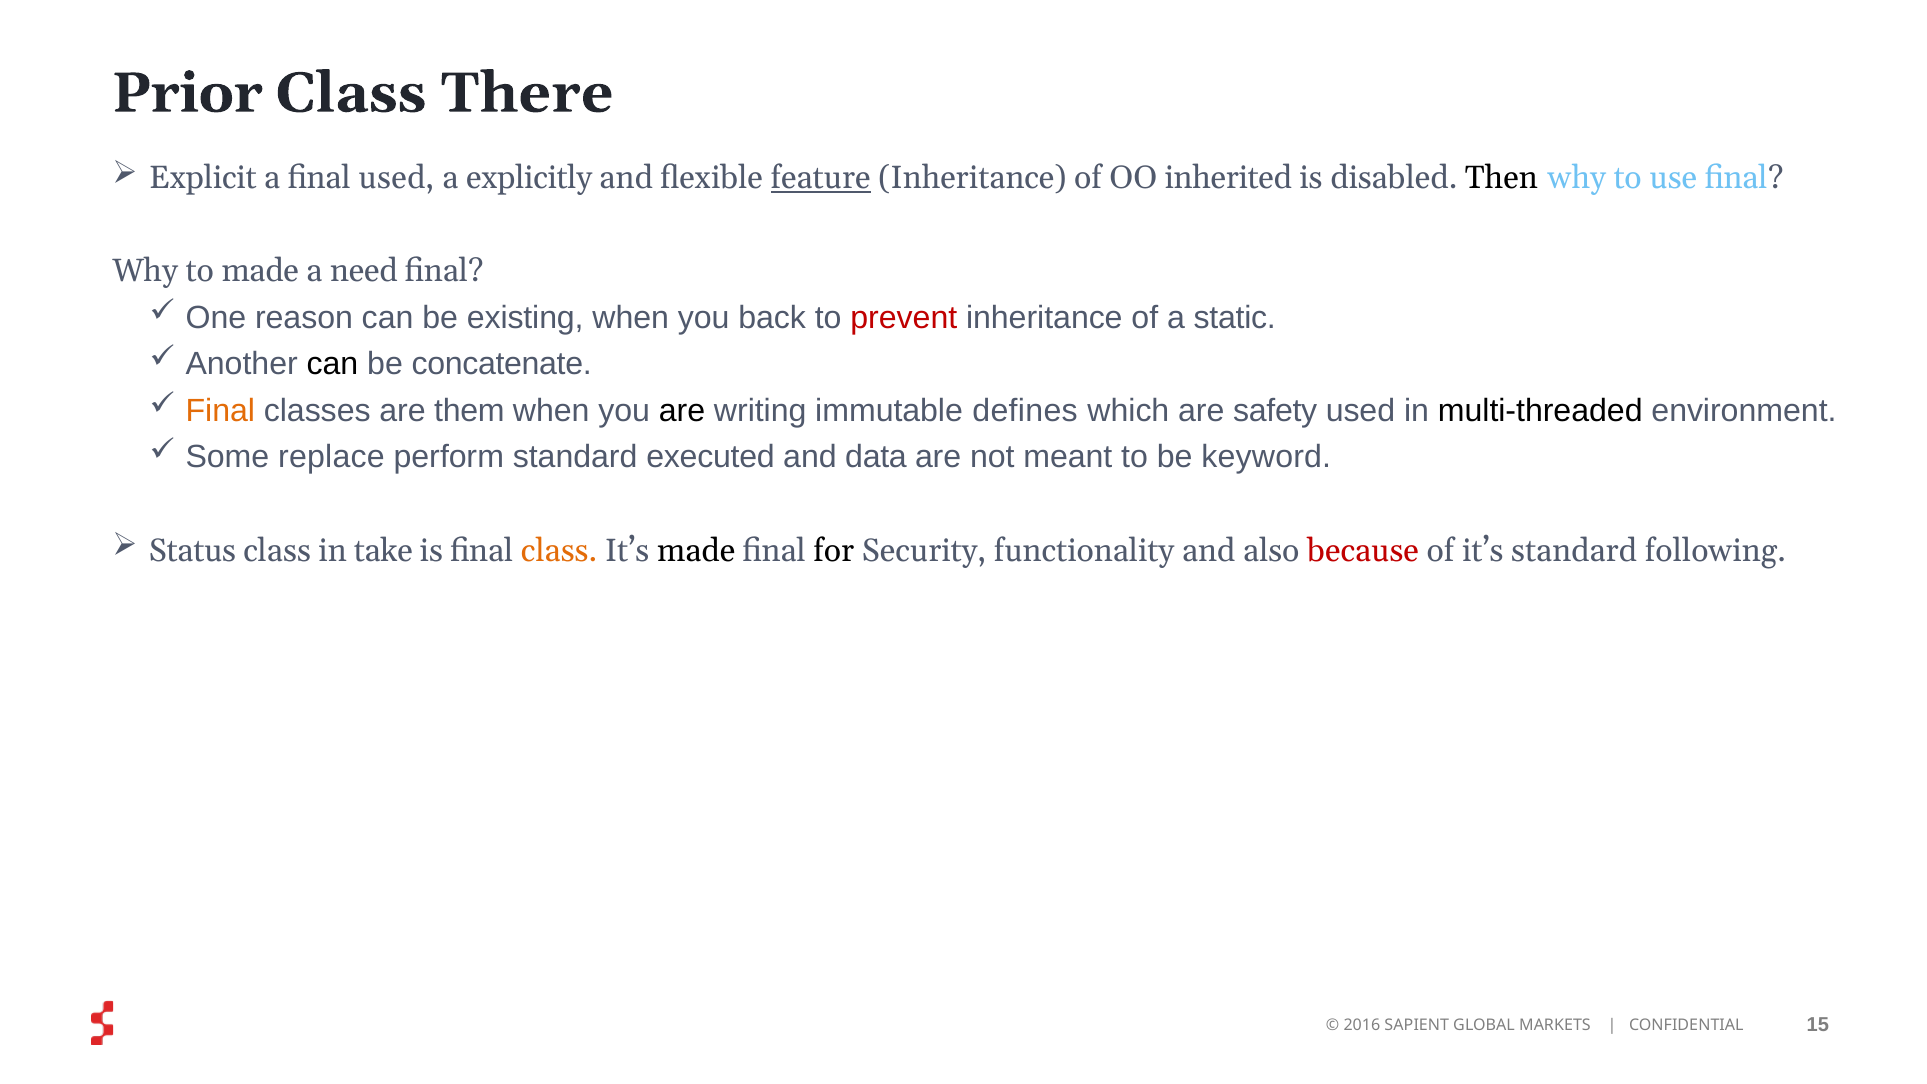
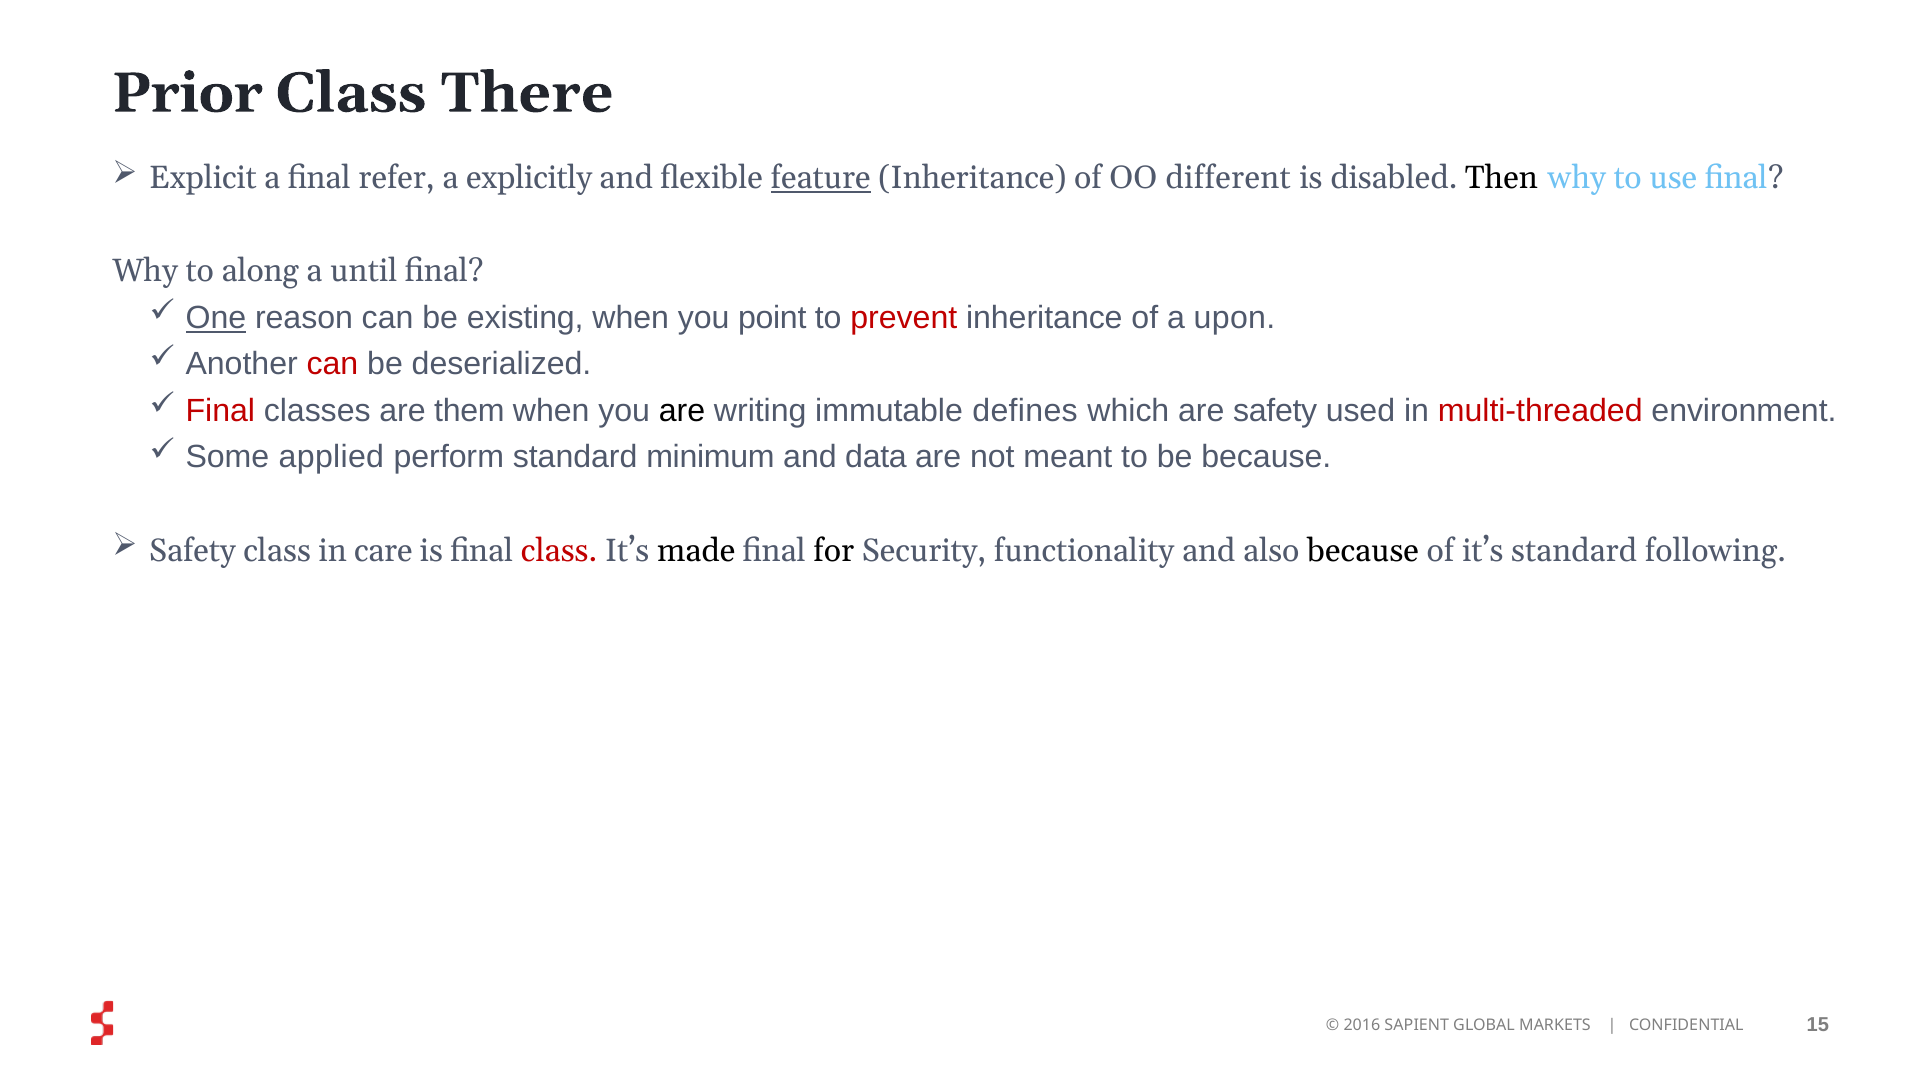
final used: used -> refer
inherited: inherited -> different
to made: made -> along
need: need -> until
One underline: none -> present
back: back -> point
static: static -> upon
can at (332, 364) colour: black -> red
concatenate: concatenate -> deserialized
Final at (220, 411) colour: orange -> red
multi-threaded colour: black -> red
replace: replace -> applied
executed: executed -> minimum
be keyword: keyword -> because
Status at (193, 551): Status -> Safety
take: take -> care
class at (559, 551) colour: orange -> red
because at (1363, 551) colour: red -> black
